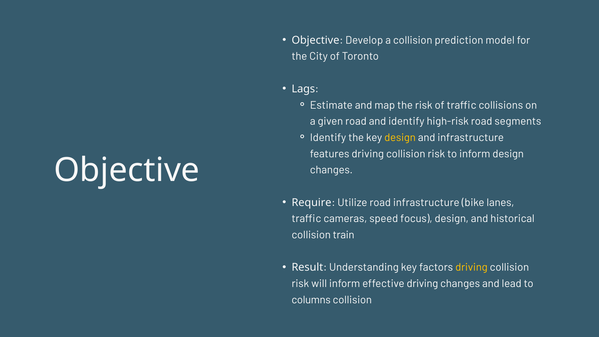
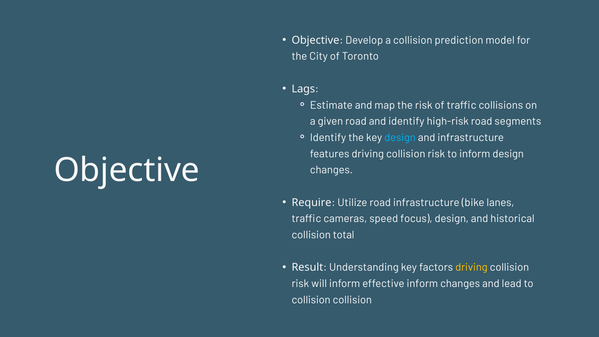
design at (400, 138) colour: yellow -> light blue
train: train -> total
effective driving: driving -> inform
columns at (311, 300): columns -> collision
